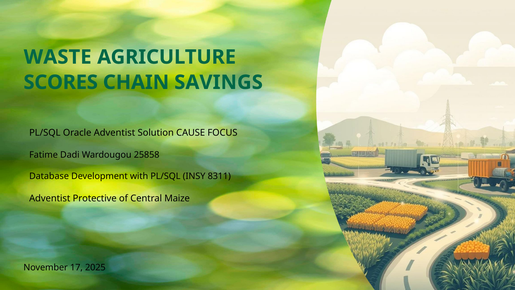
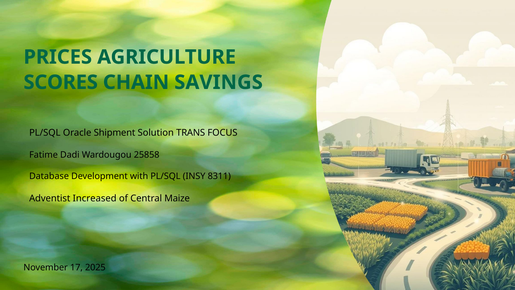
WASTE: WASTE -> PRICES
Oracle Adventist: Adventist -> Shipment
CAUSE: CAUSE -> TRANS
Protective: Protective -> Increased
